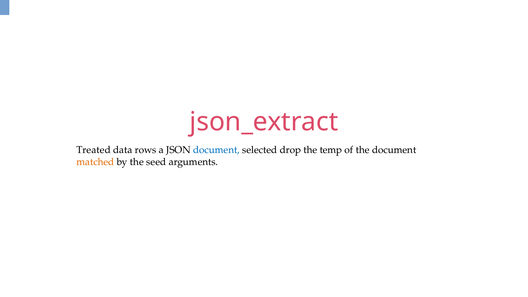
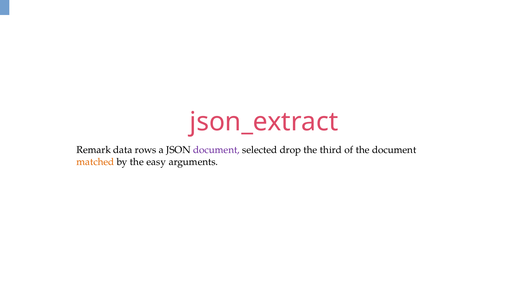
Treated: Treated -> Remark
document at (216, 150) colour: blue -> purple
temp: temp -> third
seed: seed -> easy
